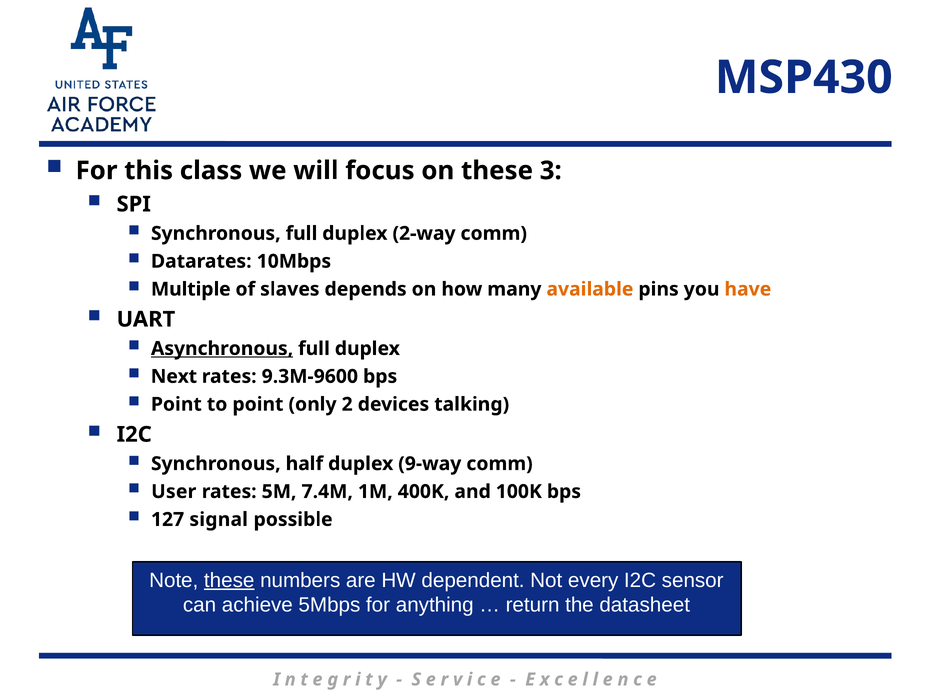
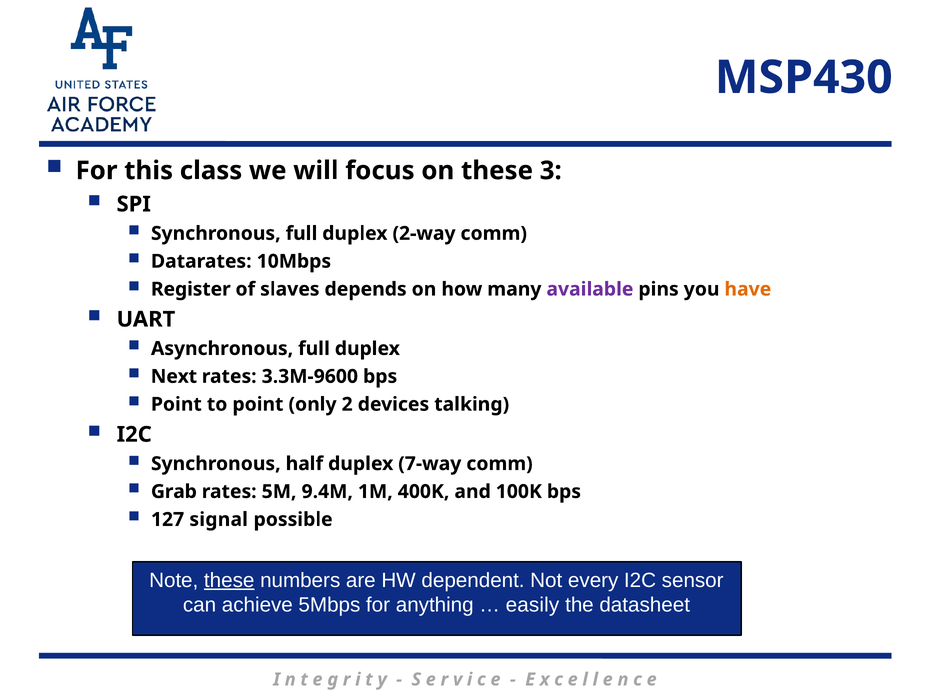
Multiple: Multiple -> Register
available colour: orange -> purple
Asynchronous underline: present -> none
9.3M-9600: 9.3M-9600 -> 3.3M-9600
9-way: 9-way -> 7-way
User: User -> Grab
7.4M: 7.4M -> 9.4M
return: return -> easily
